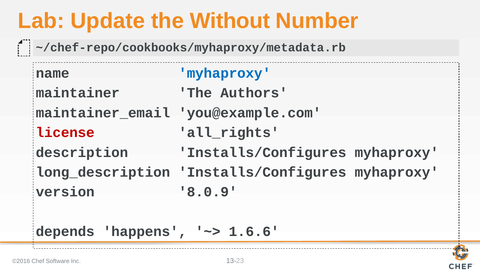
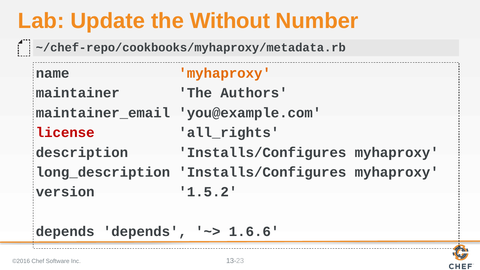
myhaproxy at (225, 73) colour: blue -> orange
8.0.9: 8.0.9 -> 1.5.2
depends happens: happens -> depends
